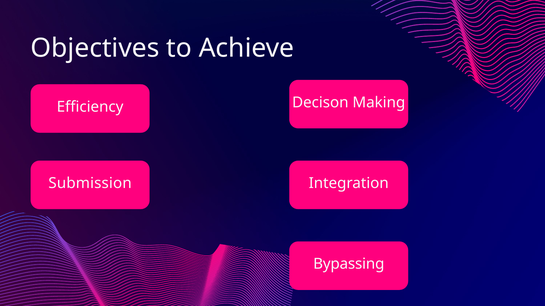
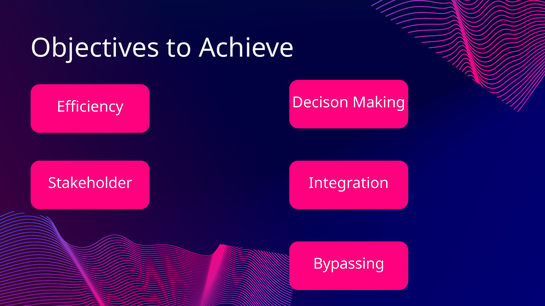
Submission: Submission -> Stakeholder
